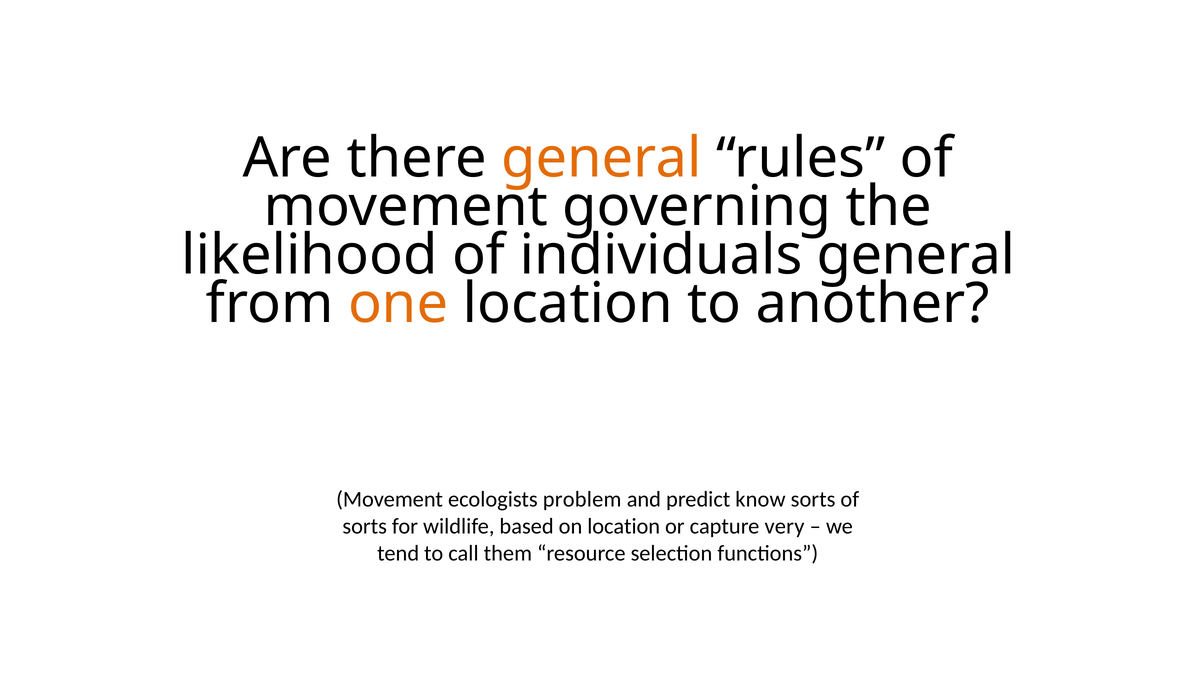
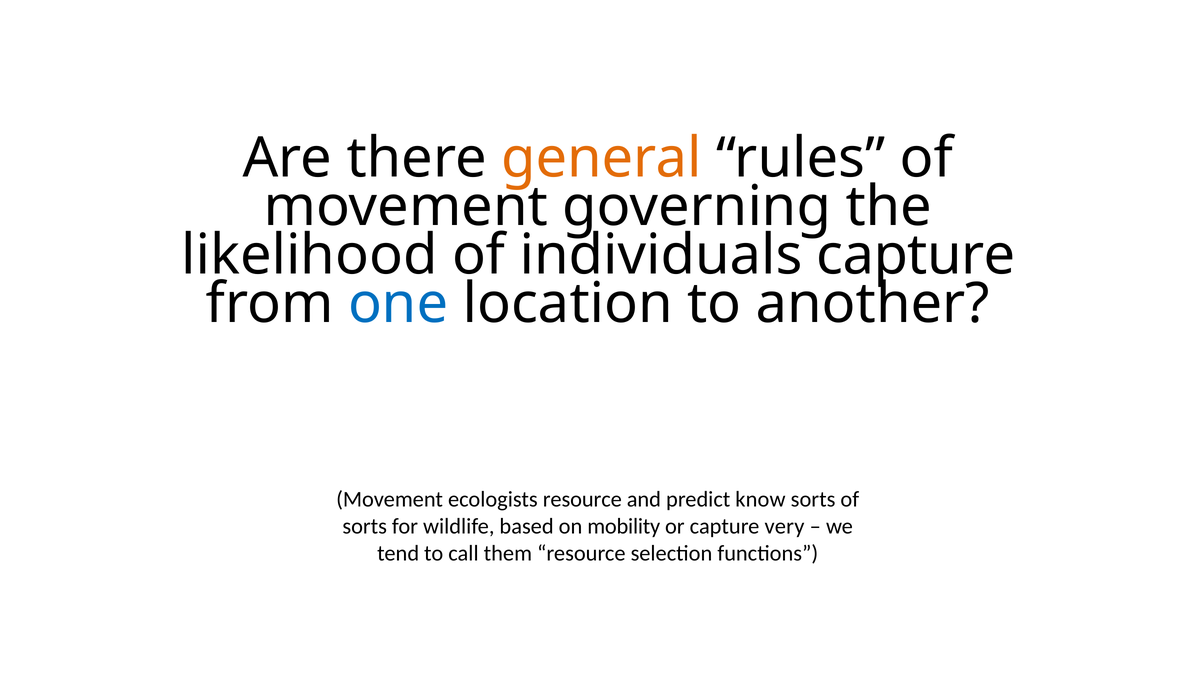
individuals general: general -> capture
one colour: orange -> blue
ecologists problem: problem -> resource
on location: location -> mobility
